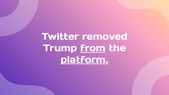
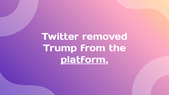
from underline: present -> none
